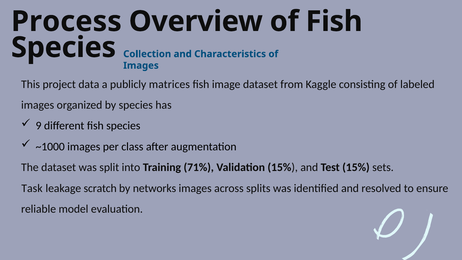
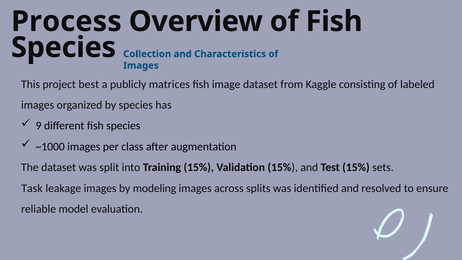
data: data -> best
Training 71%: 71% -> 15%
leakage scratch: scratch -> images
networks: networks -> modeling
